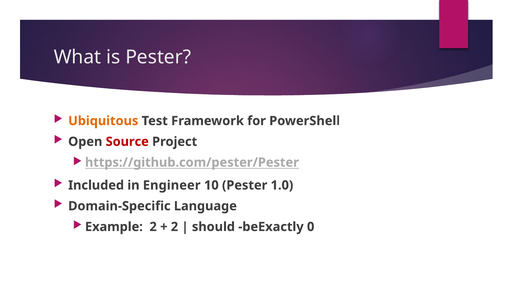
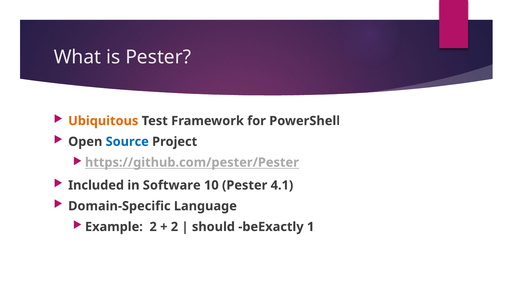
Source colour: red -> blue
Engineer: Engineer -> Software
1.0: 1.0 -> 4.1
0: 0 -> 1
